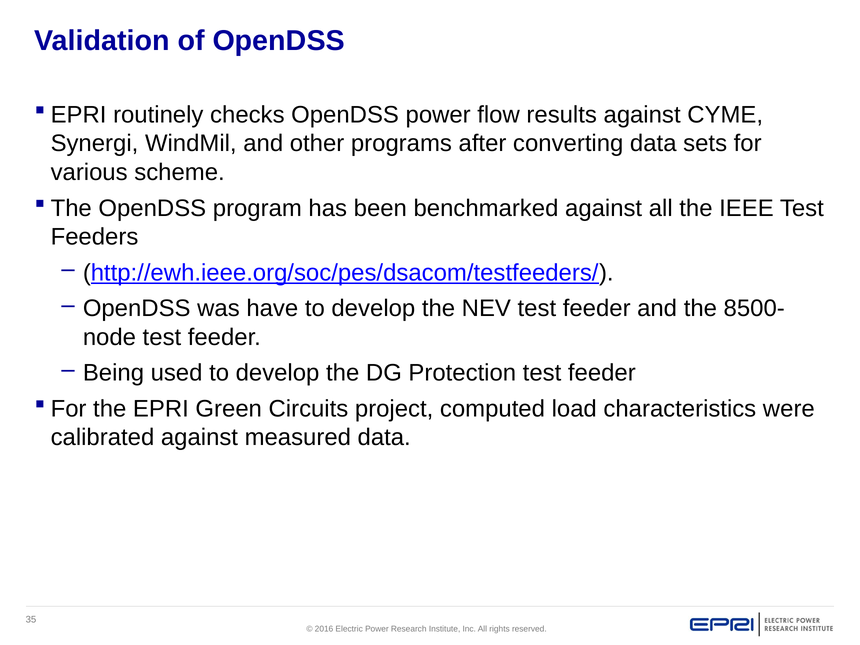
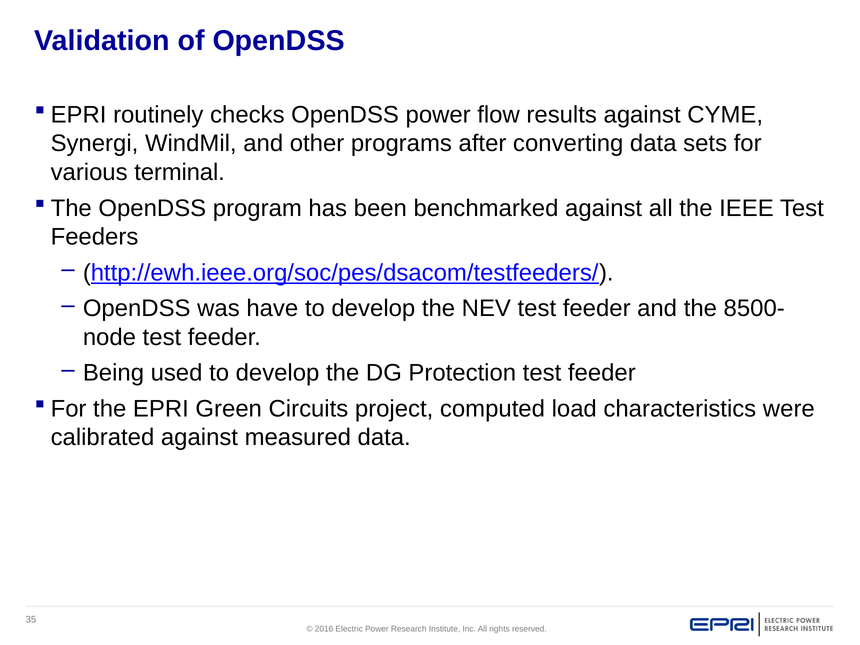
scheme: scheme -> terminal
